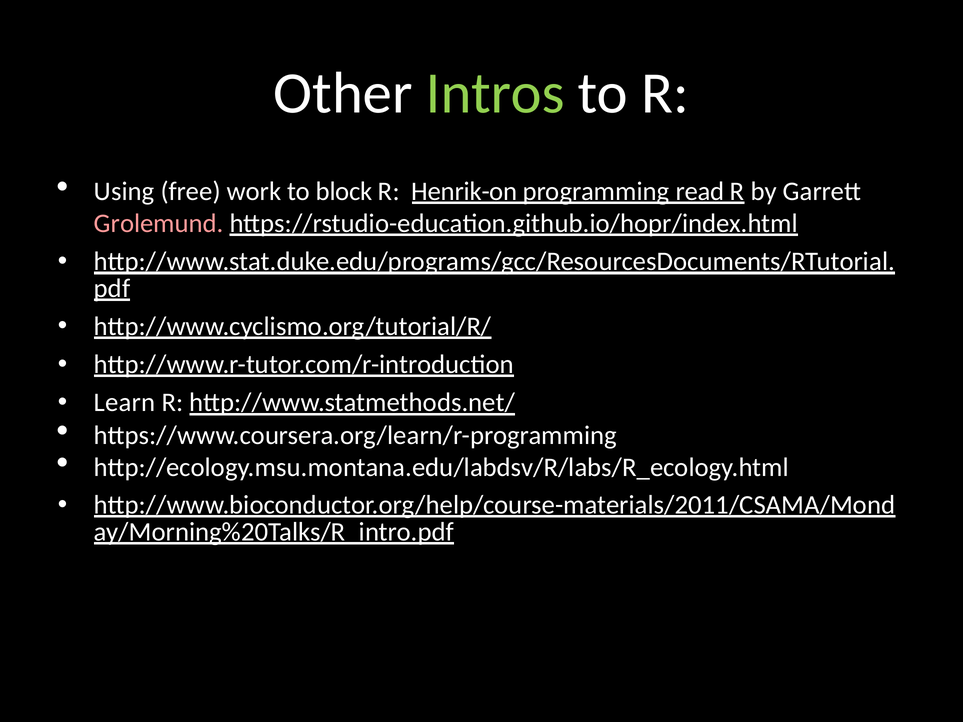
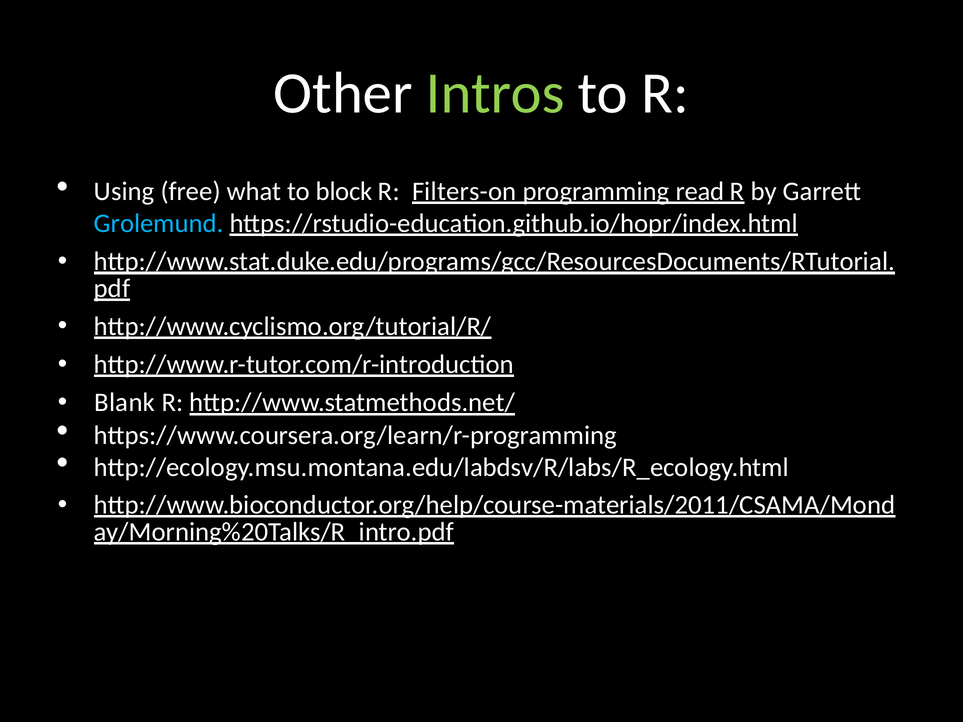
work: work -> what
Henrik-on: Henrik-on -> Filters-on
Grolemund colour: pink -> light blue
Learn: Learn -> Blank
